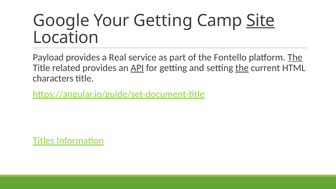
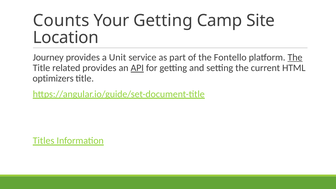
Google: Google -> Counts
Site underline: present -> none
Payload: Payload -> Journey
Real: Real -> Unit
the at (242, 68) underline: present -> none
characters: characters -> optimizers
